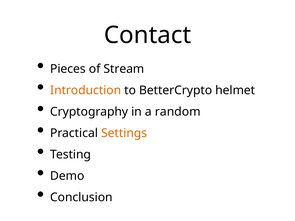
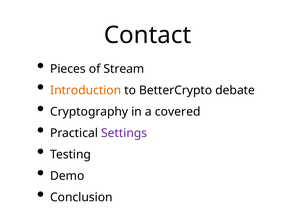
helmet: helmet -> debate
random: random -> covered
Settings colour: orange -> purple
